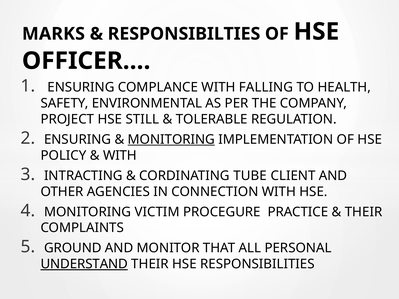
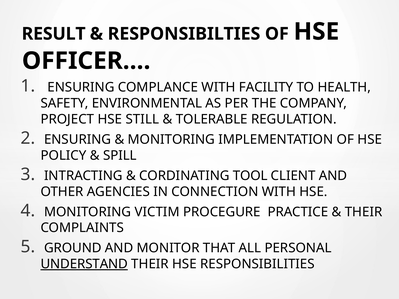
MARKS: MARKS -> RESULT
FALLING: FALLING -> FACILITY
MONITORING at (171, 140) underline: present -> none
WITH at (120, 156): WITH -> SPILL
TUBE: TUBE -> TOOL
